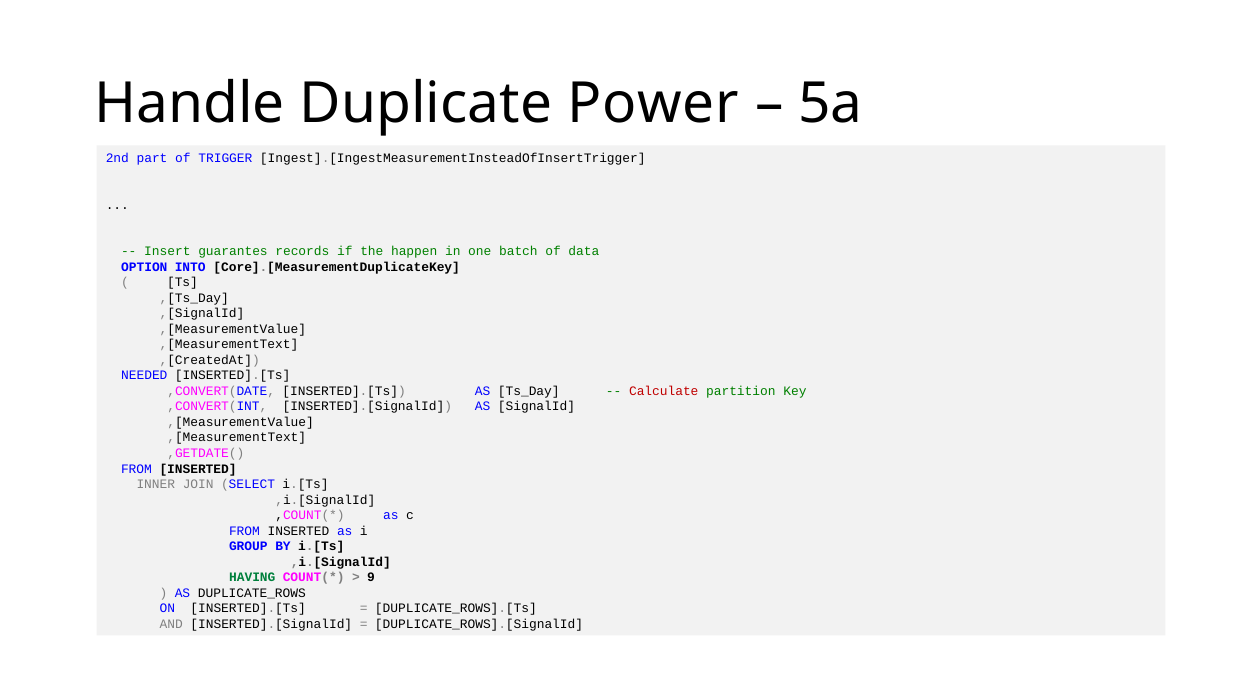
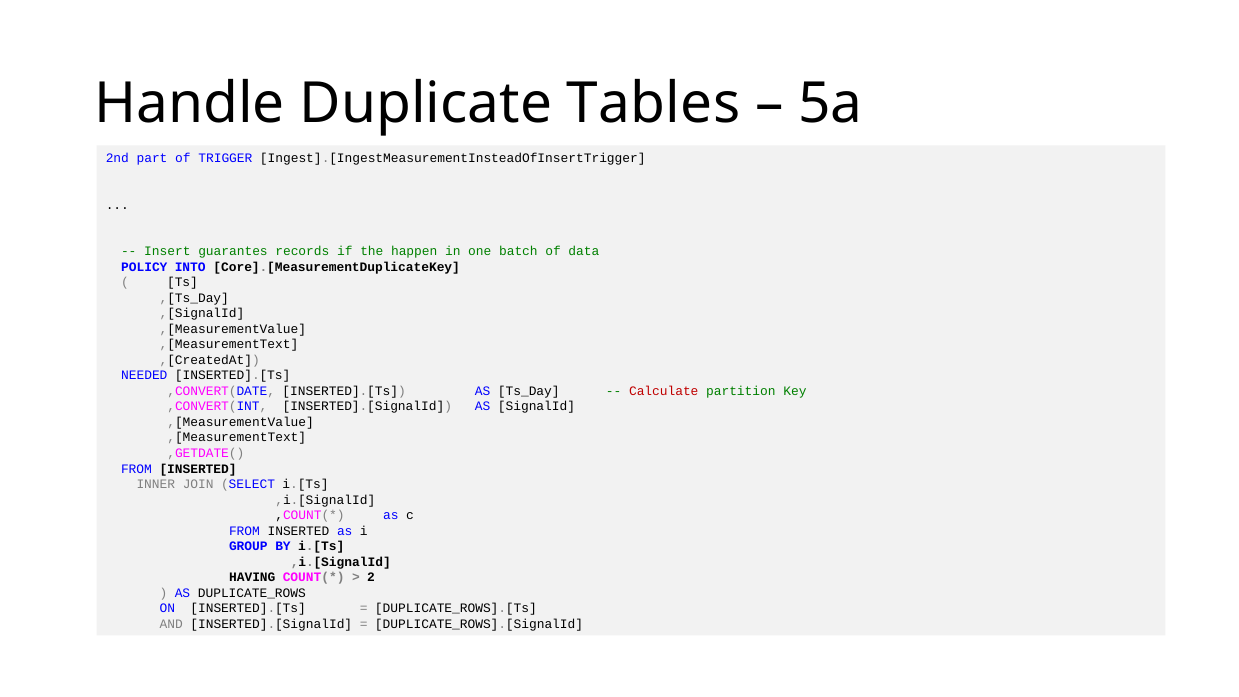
Power: Power -> Tables
OPTION: OPTION -> POLICY
HAVING colour: green -> black
9: 9 -> 2
